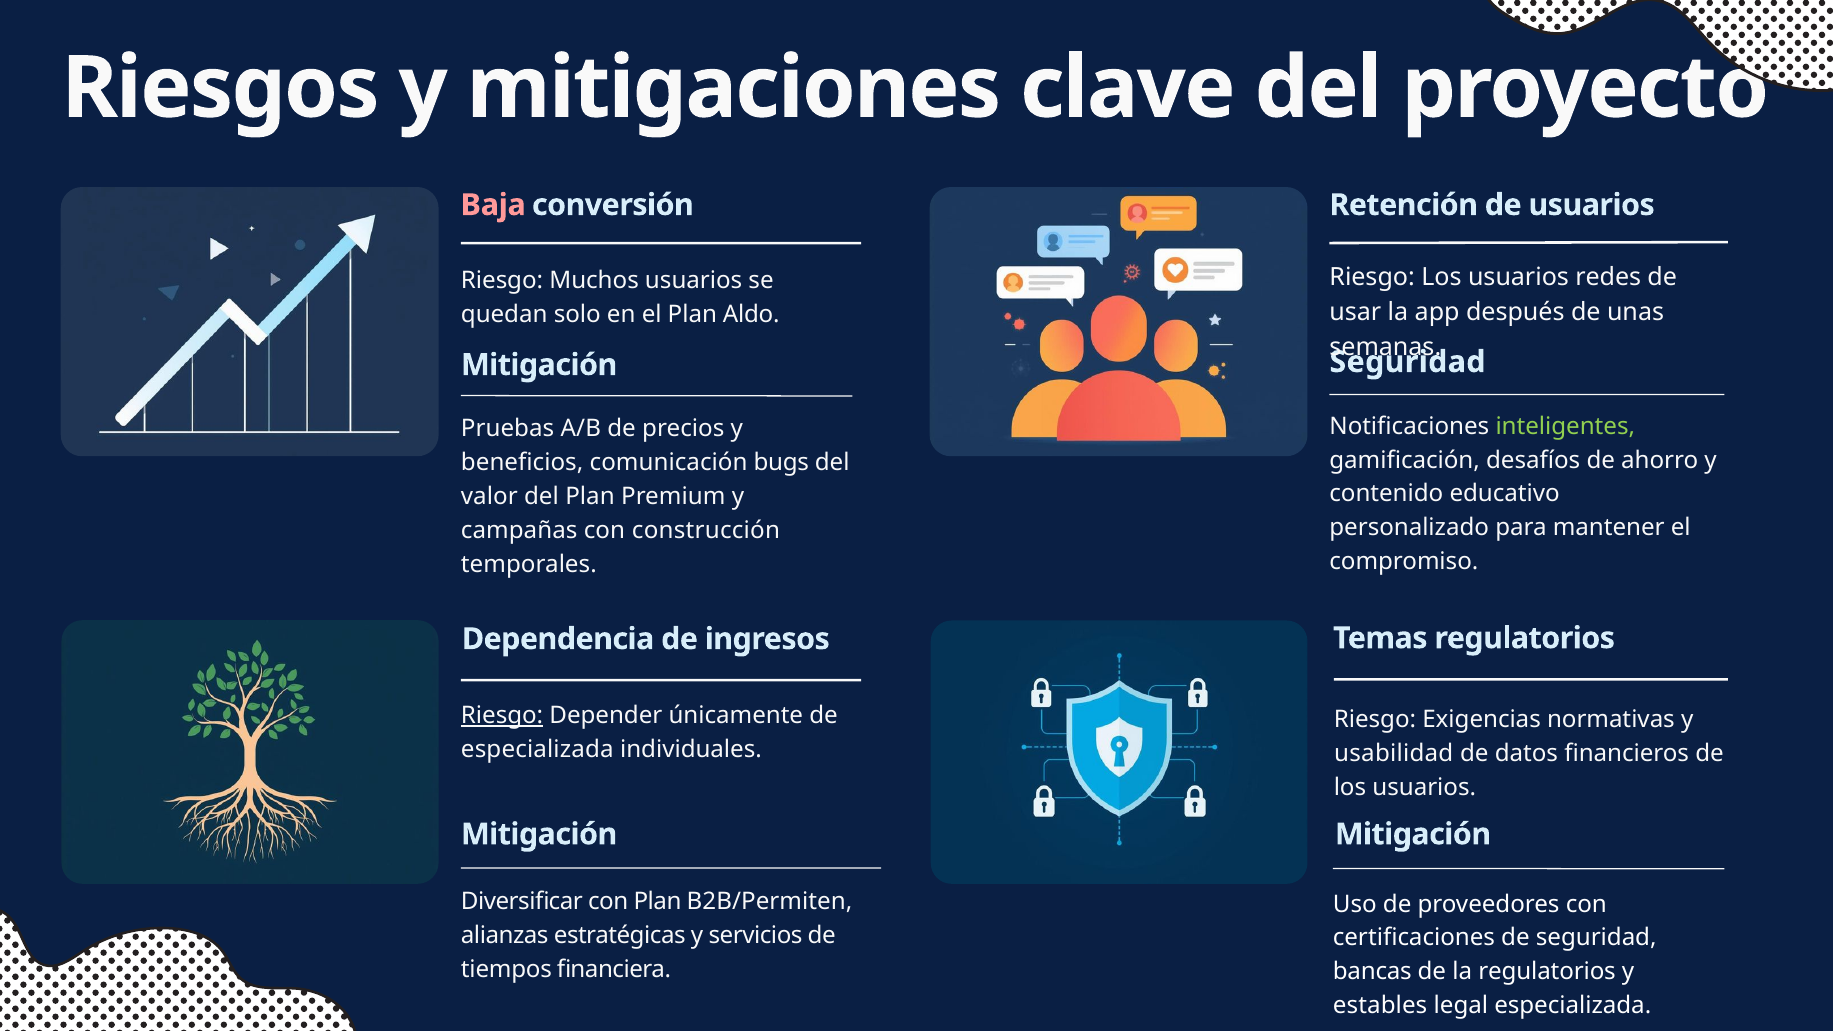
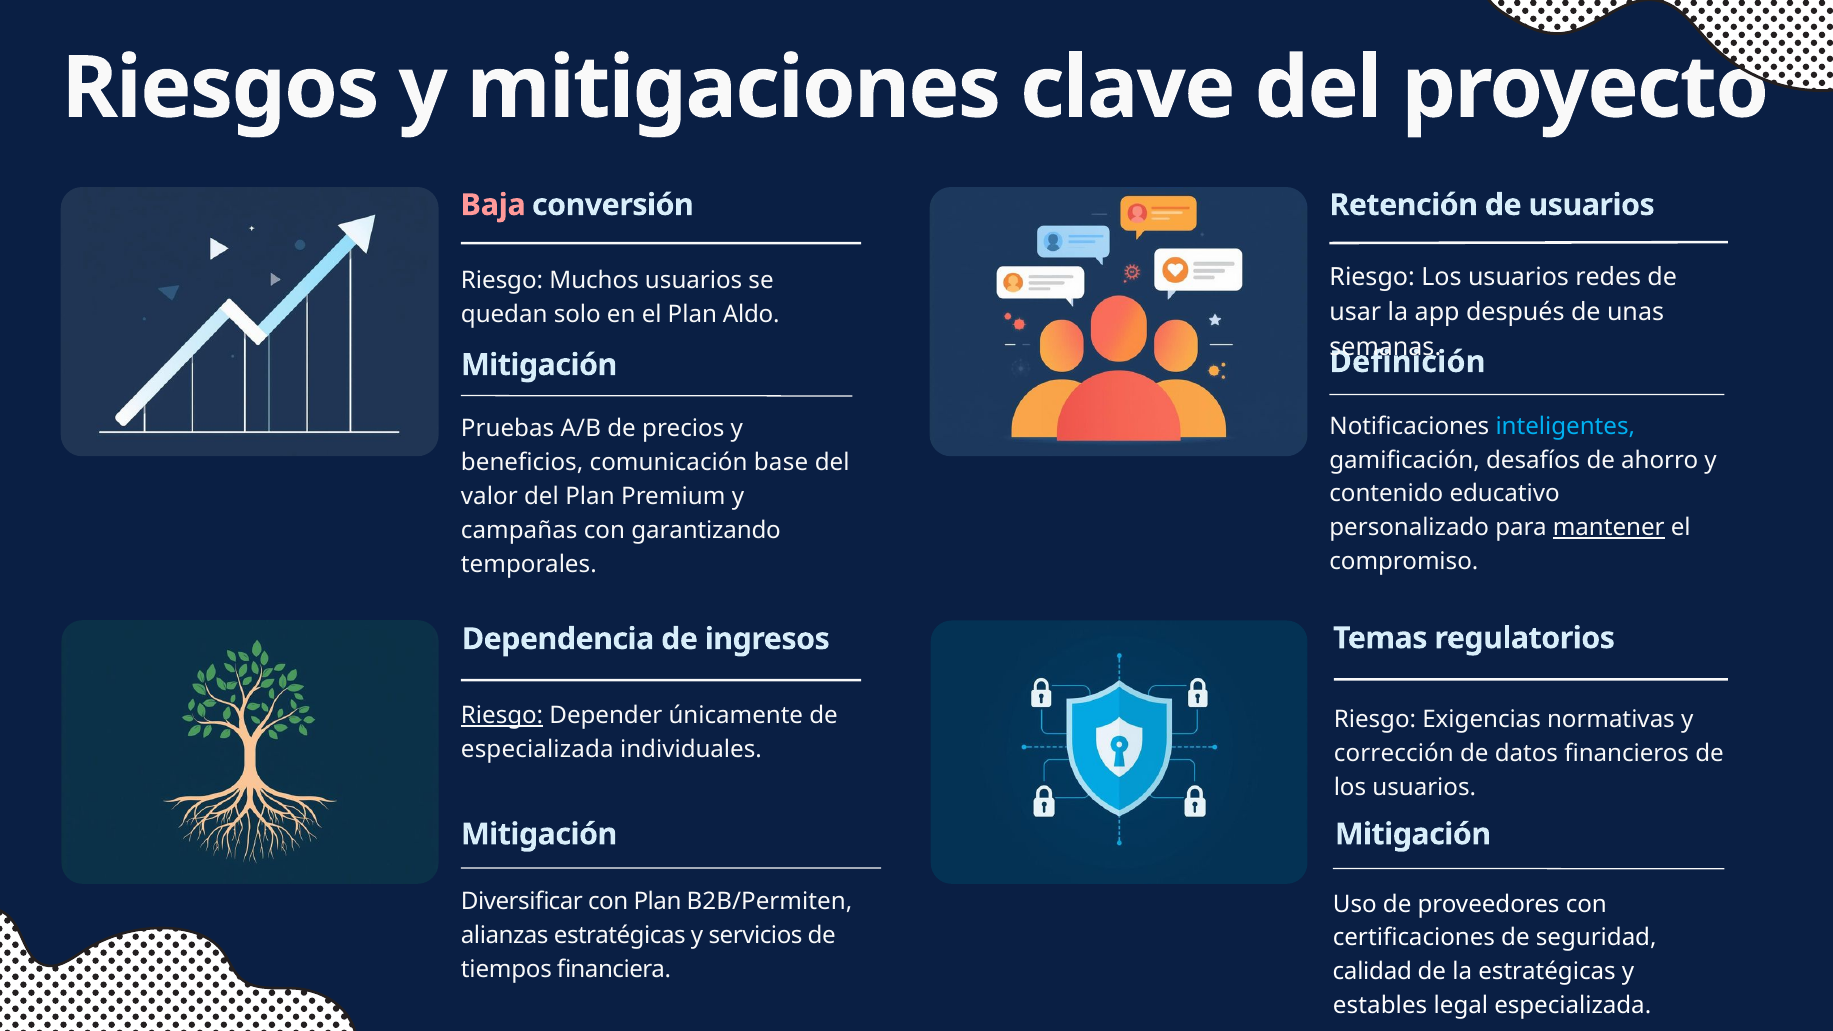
Seguridad at (1407, 362): Seguridad -> Definición
inteligentes colour: light green -> light blue
bugs: bugs -> base
mantener underline: none -> present
construcción: construcción -> garantizando
usabilidad: usabilidad -> corrección
bancas: bancas -> calidad
la regulatorios: regulatorios -> estratégicas
